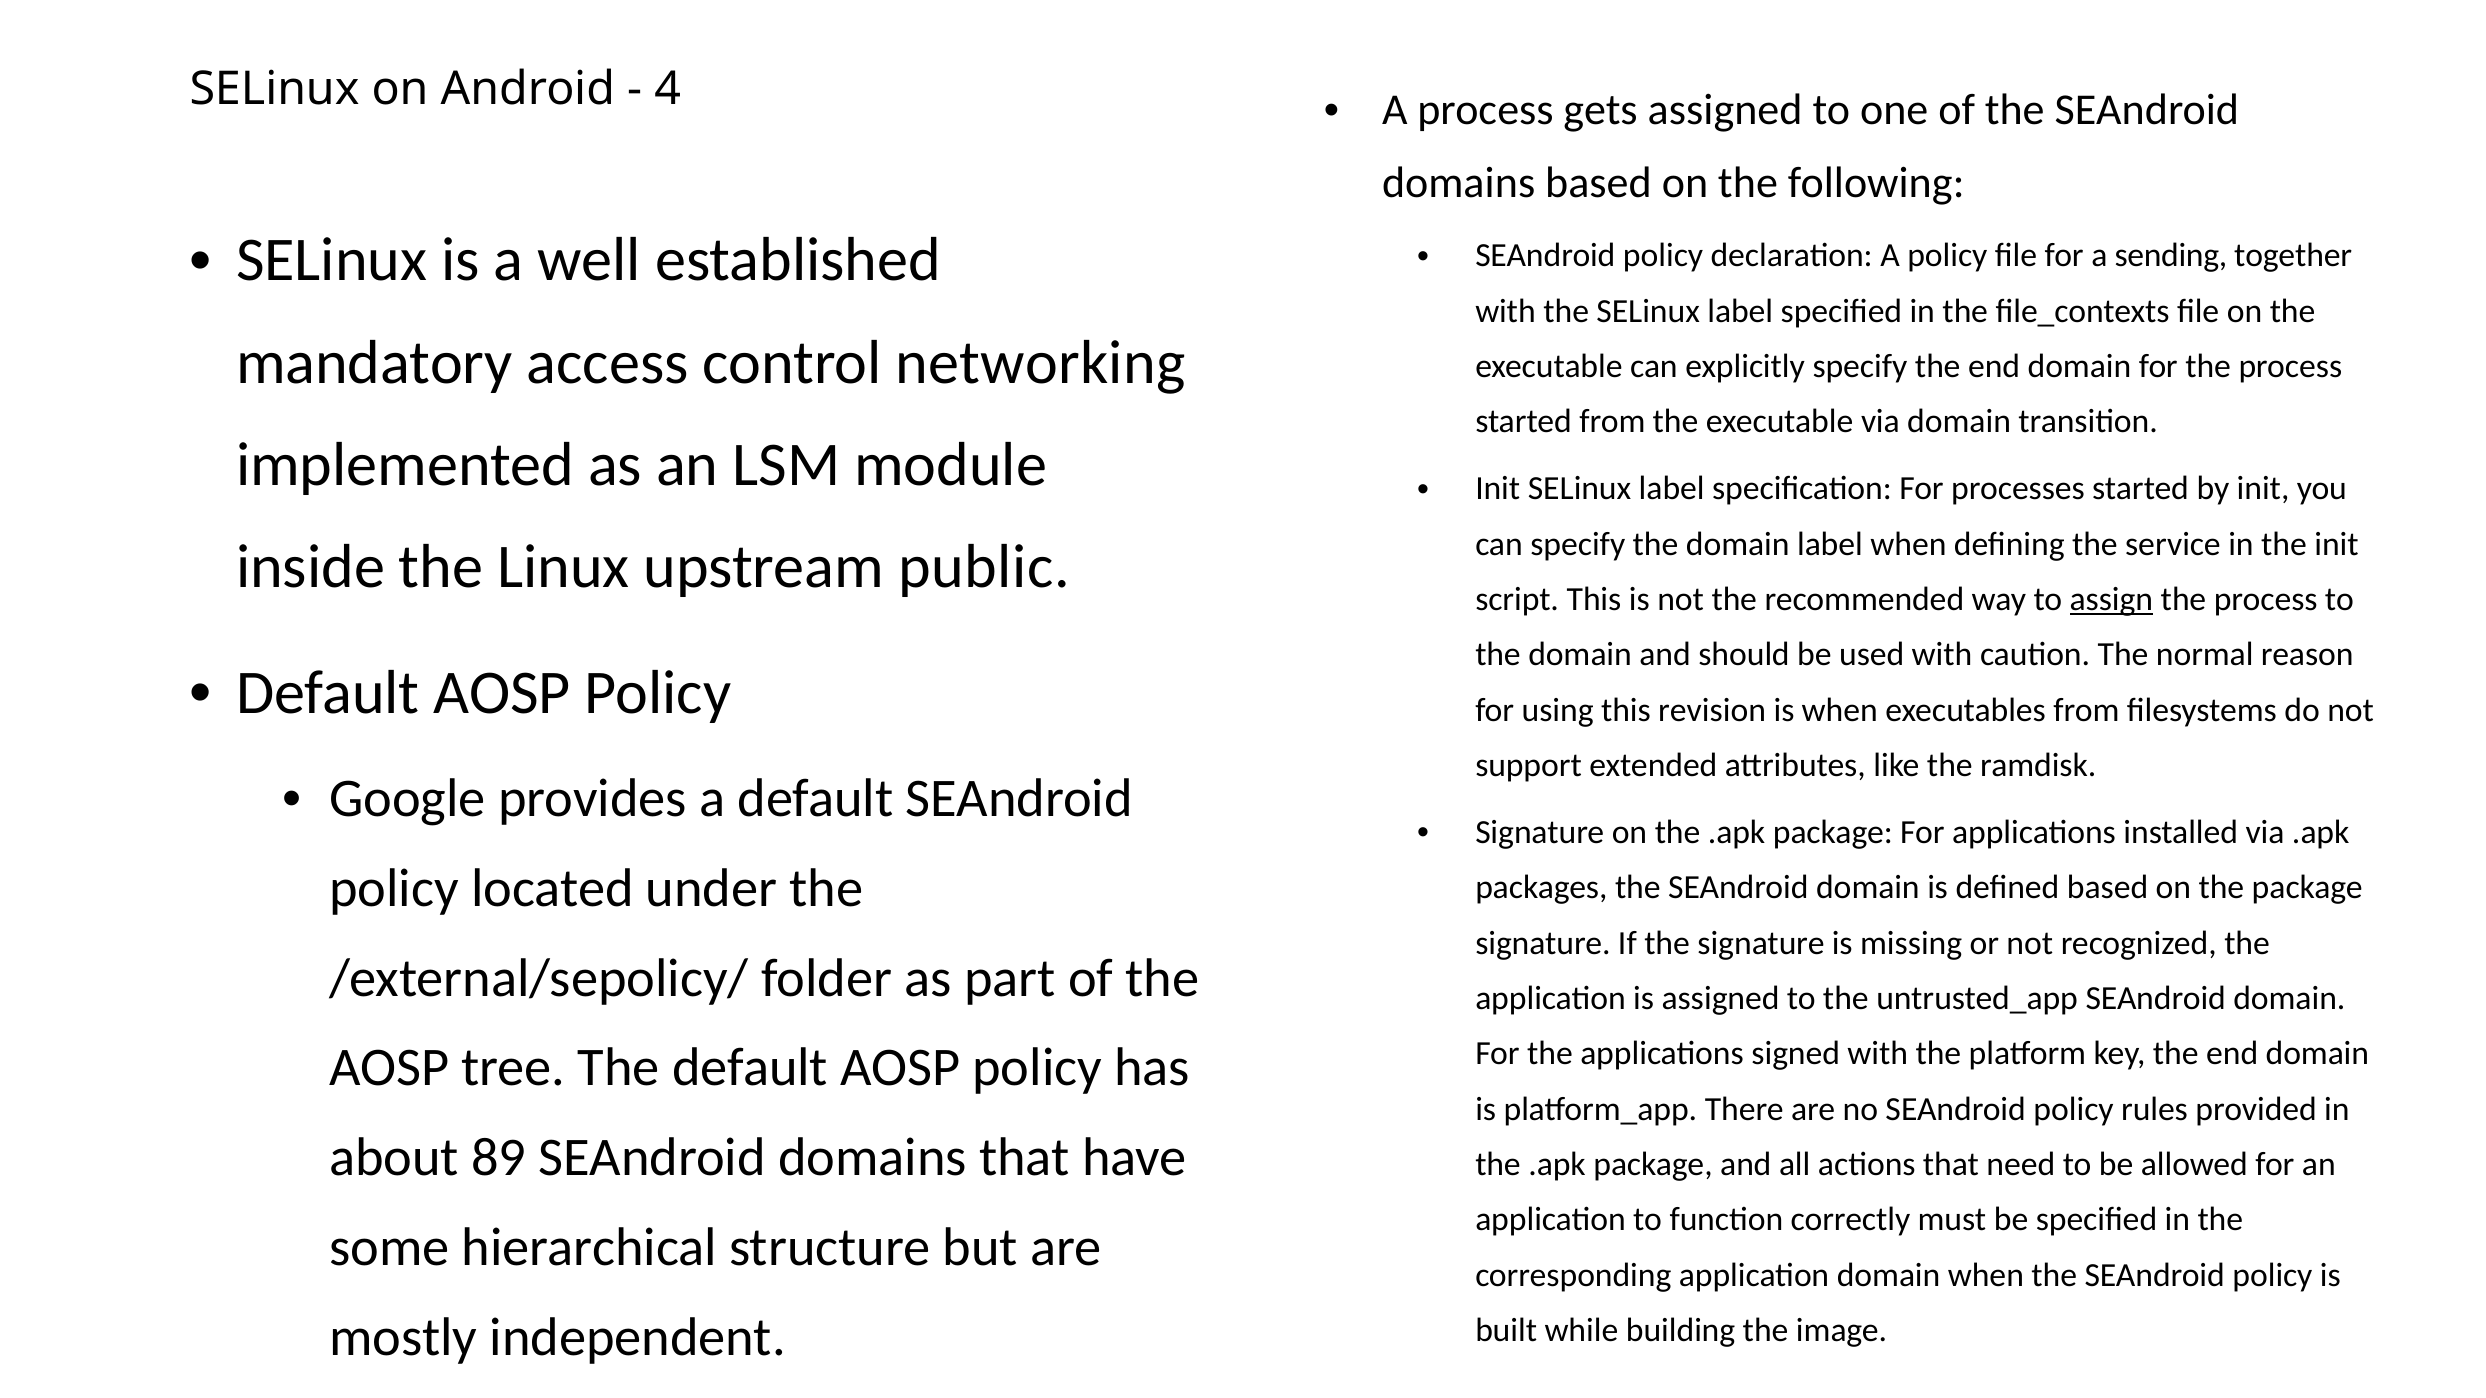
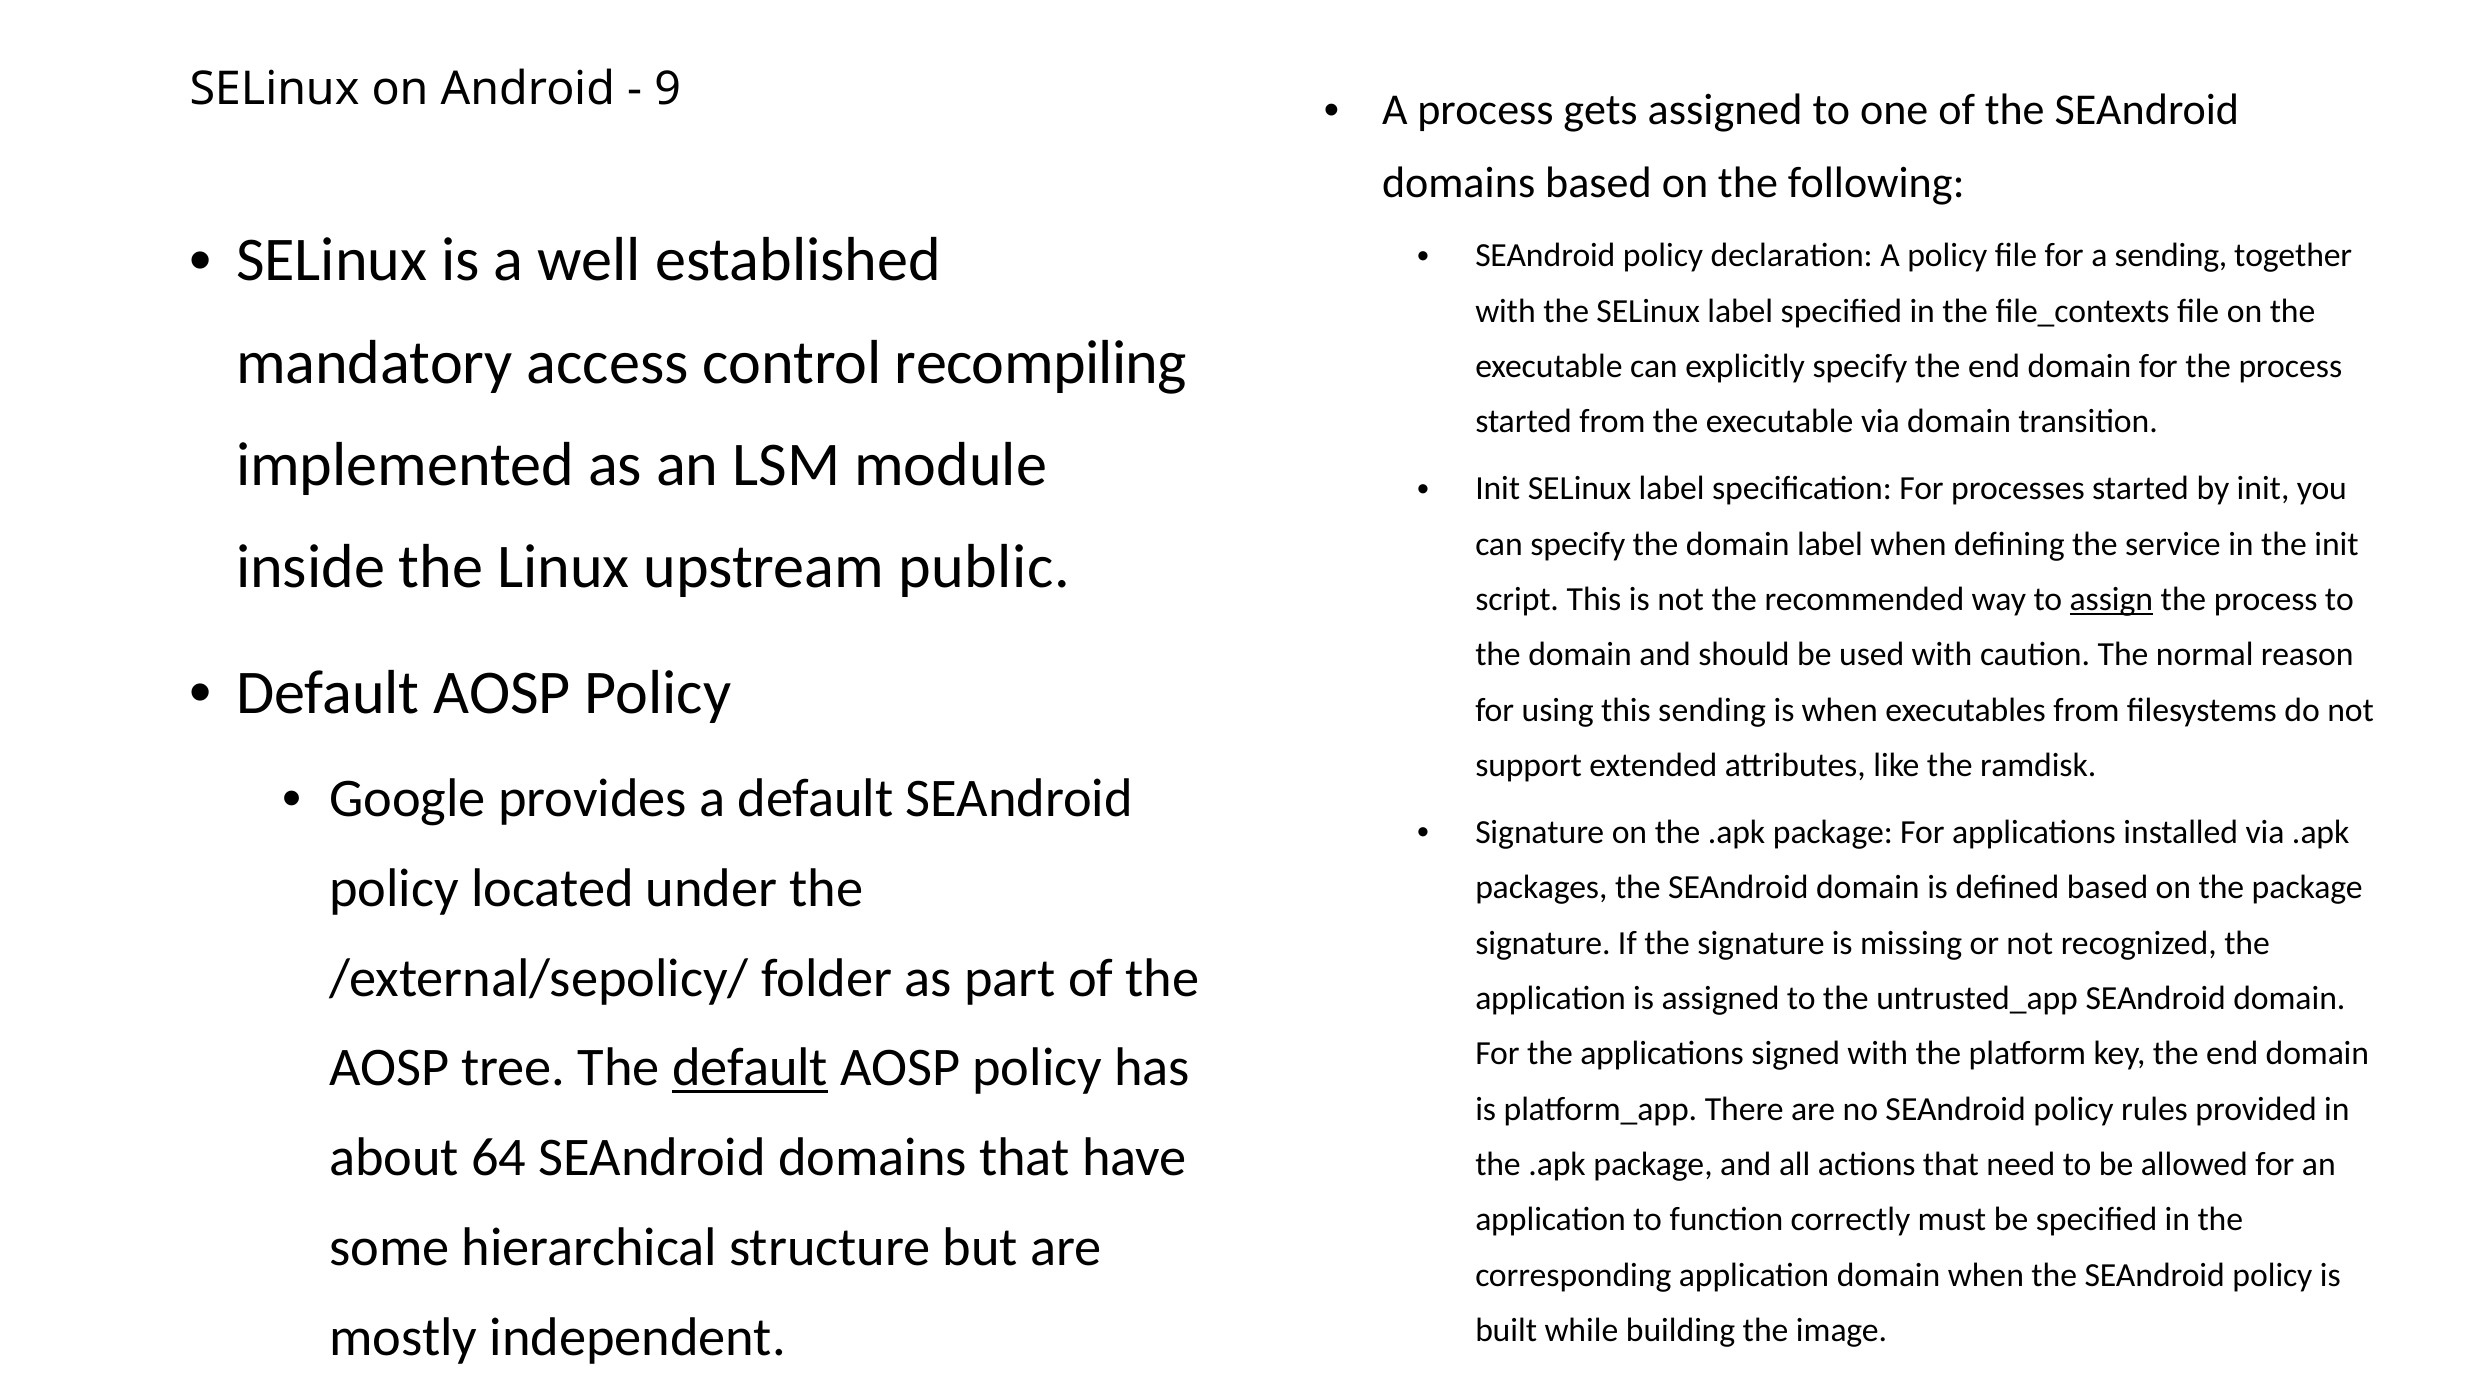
4: 4 -> 9
networking: networking -> recompiling
this revision: revision -> sending
default at (750, 1068) underline: none -> present
89: 89 -> 64
